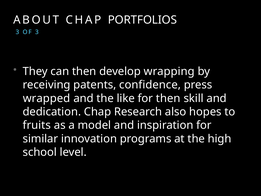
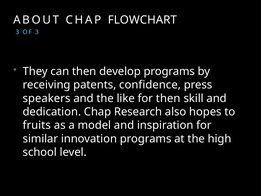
PORTFOLIOS: PORTFOLIOS -> FLOWCHART
develop wrapping: wrapping -> programs
wrapped: wrapped -> speakers
